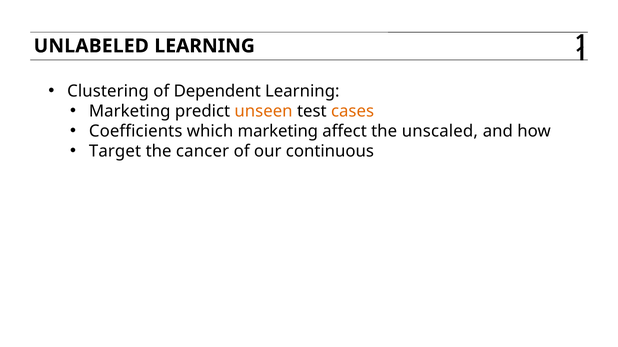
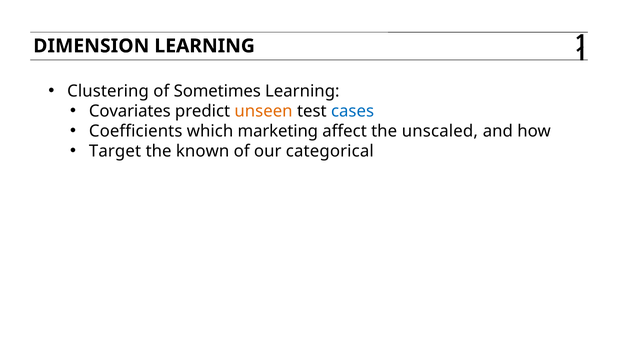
UNLABELED: UNLABELED -> DIMENSION
Dependent: Dependent -> Sometimes
Marketing at (130, 111): Marketing -> Covariates
cases colour: orange -> blue
cancer: cancer -> known
continuous: continuous -> categorical
